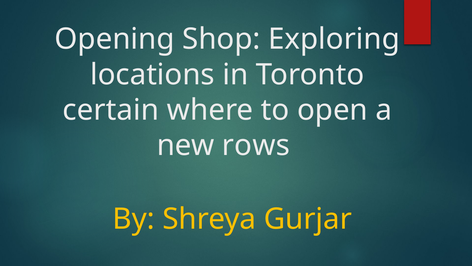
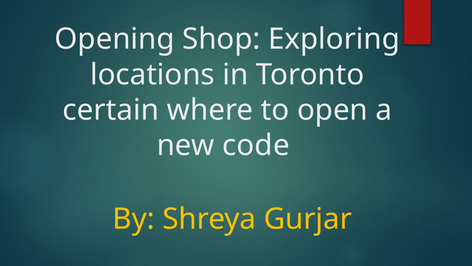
rows: rows -> code
